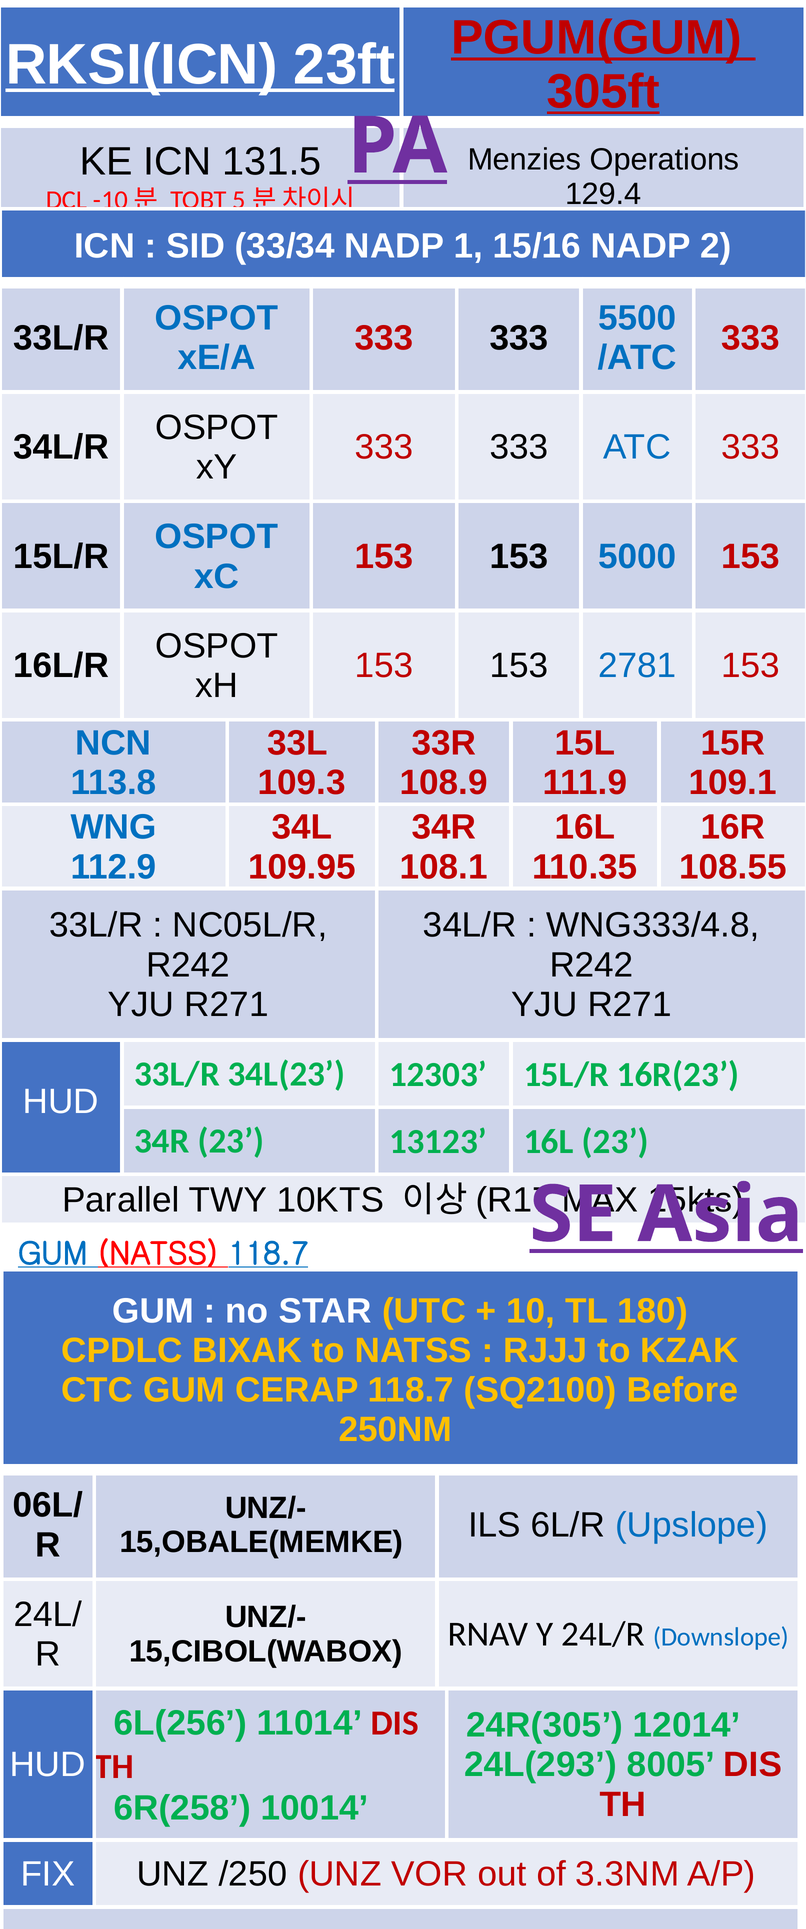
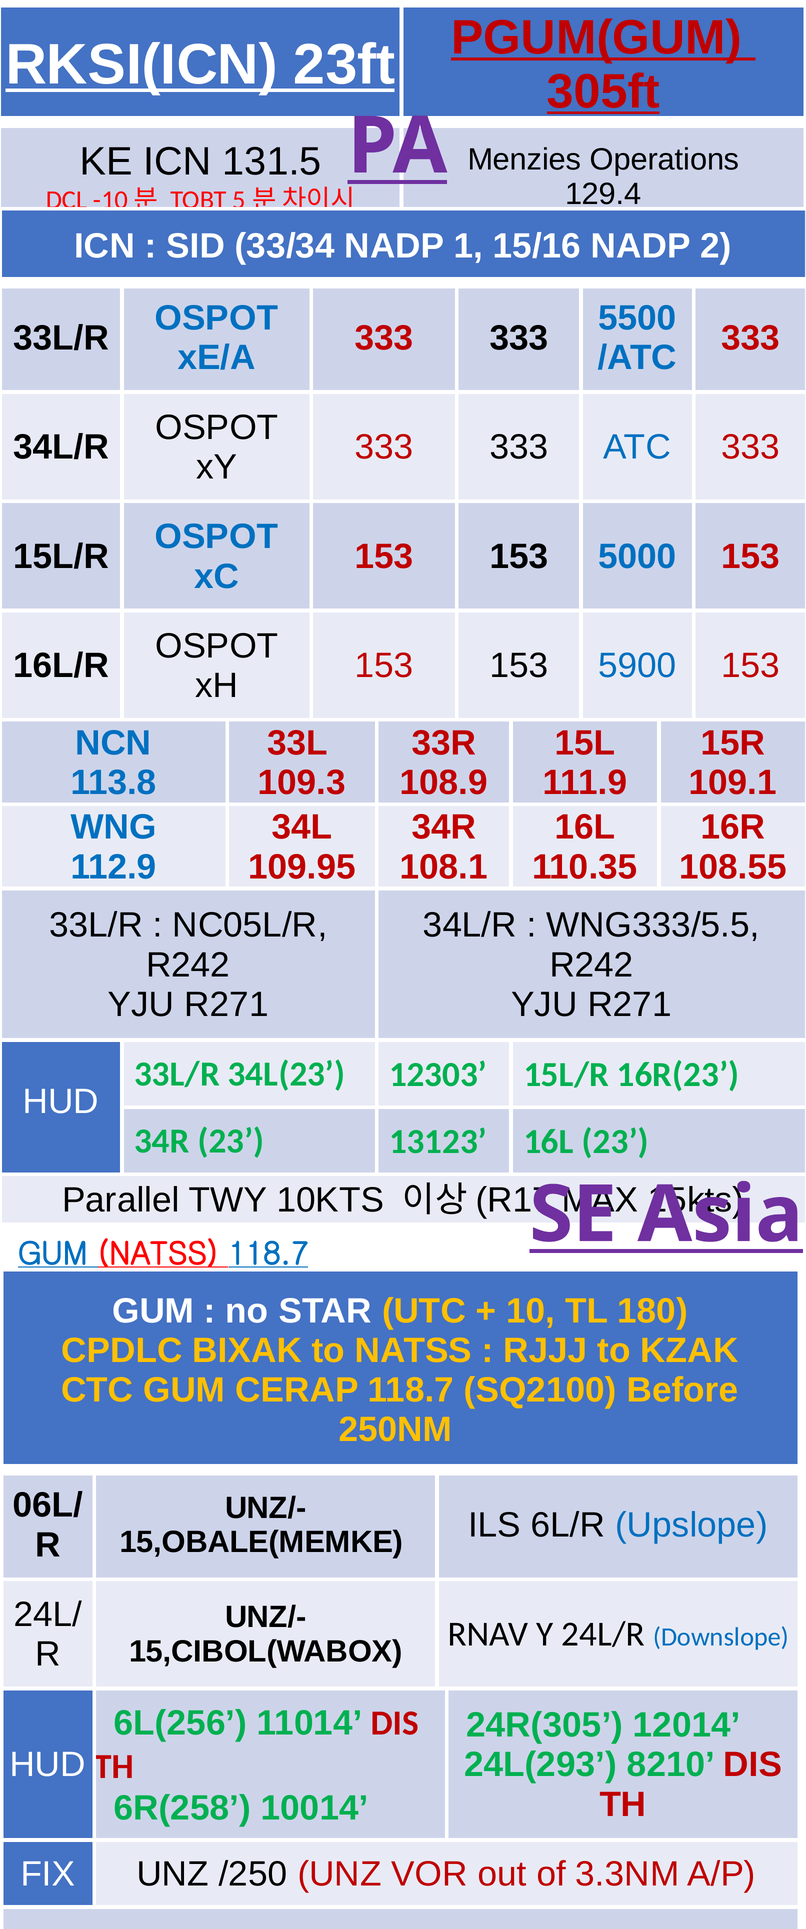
2781: 2781 -> 5900
WNG333/4.8: WNG333/4.8 -> WNG333/5.5
8005: 8005 -> 8210
